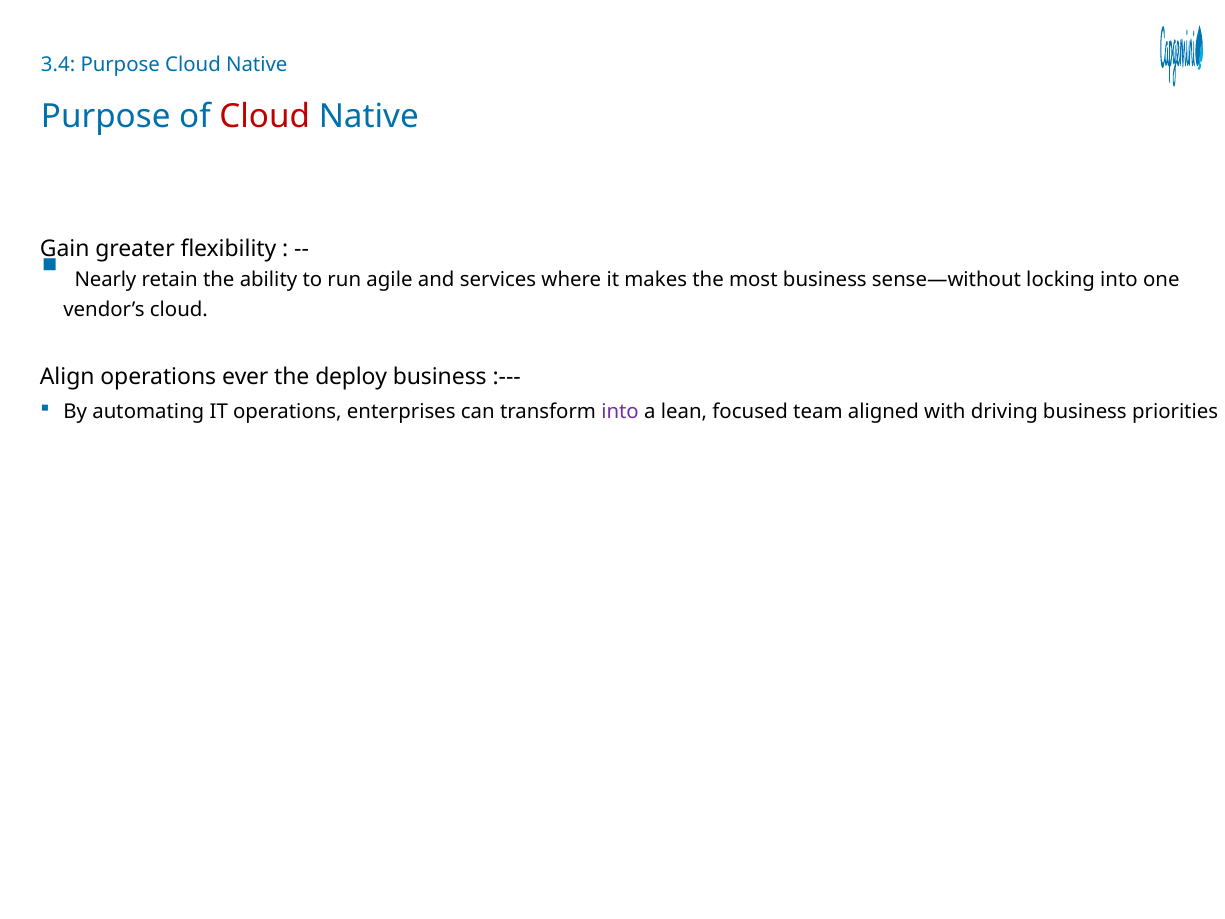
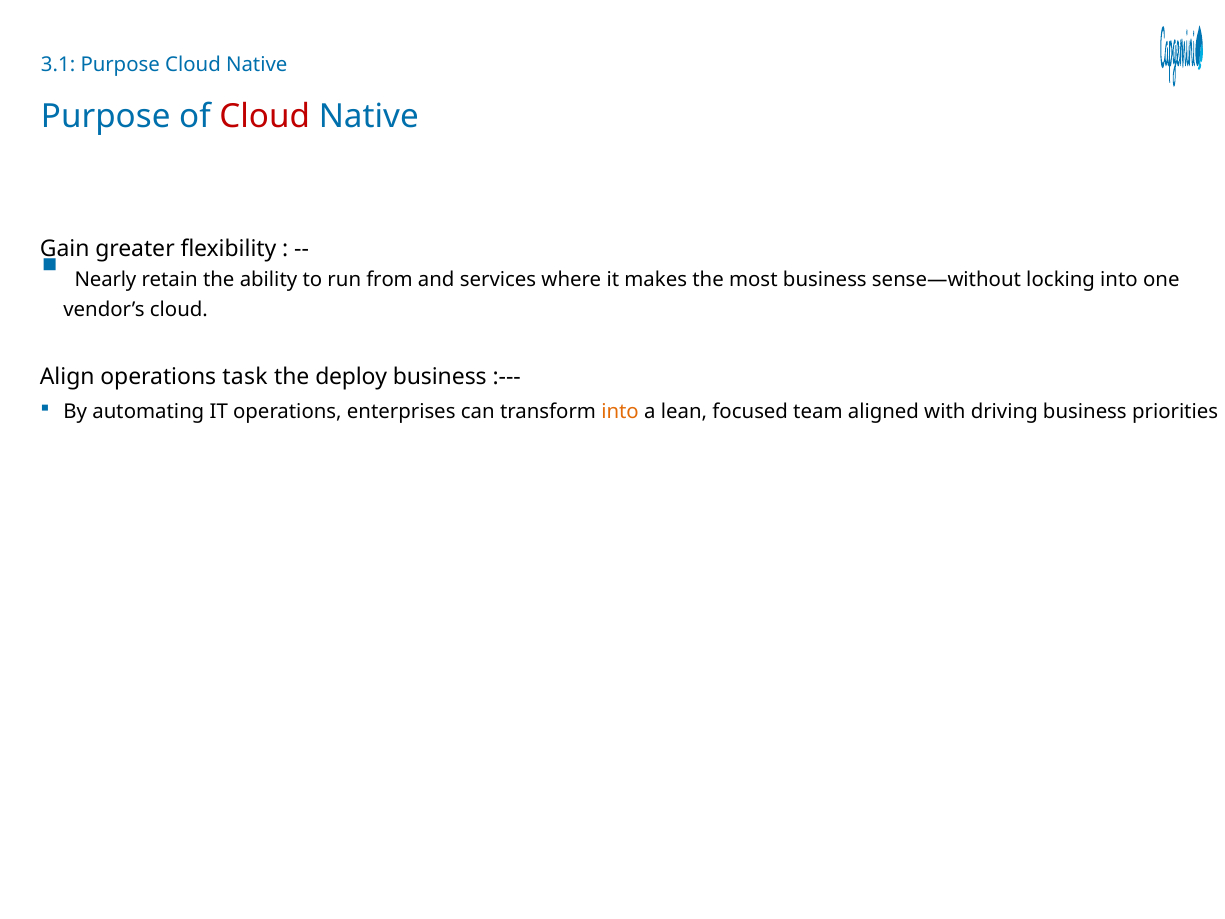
3.4: 3.4 -> 3.1
agile: agile -> from
ever: ever -> task
into at (620, 411) colour: purple -> orange
